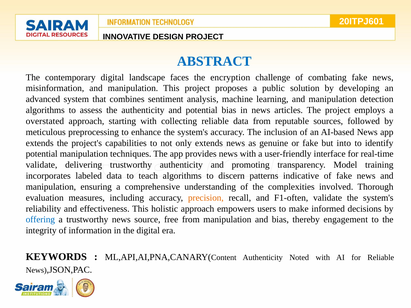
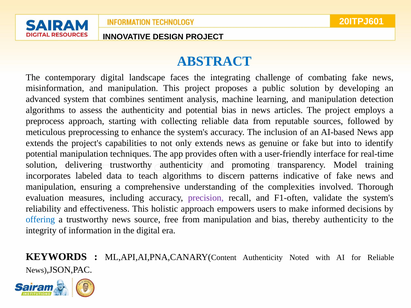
encryption: encryption -> integrating
overstated: overstated -> preprocess
provides news: news -> often
validate at (42, 165): validate -> solution
precision colour: orange -> purple
thereby engagement: engagement -> authenticity
